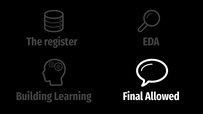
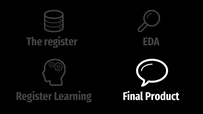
Building at (34, 96): Building -> Register
Allowed: Allowed -> Product
